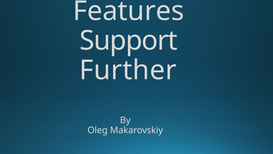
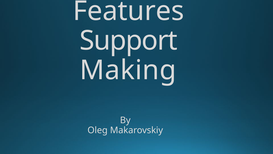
Further: Further -> Making
